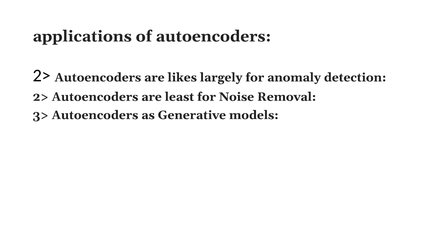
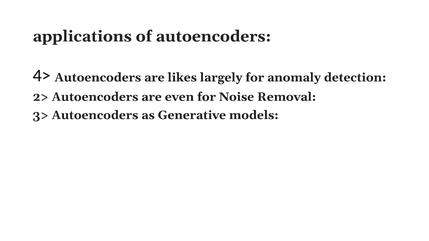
2> at (42, 76): 2> -> 4>
least: least -> even
